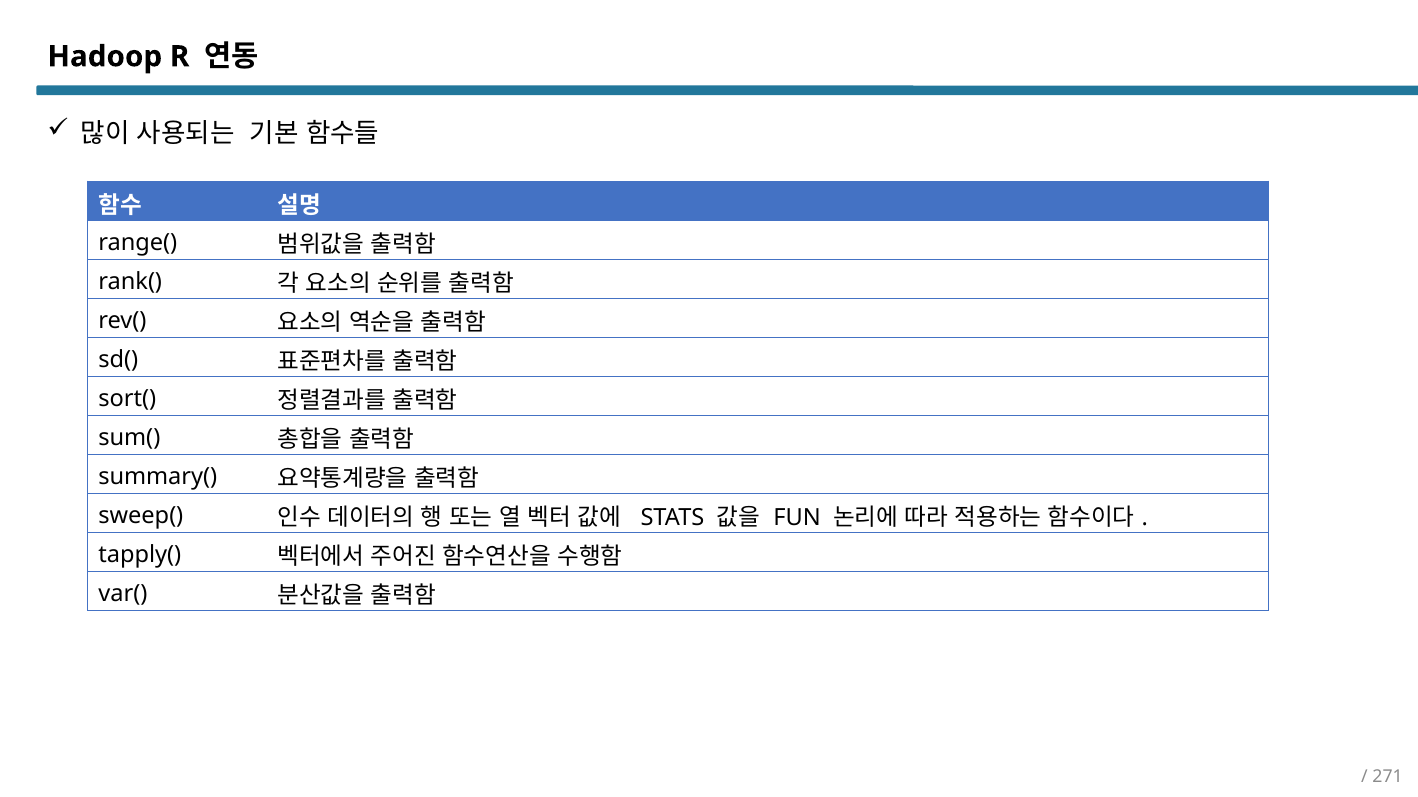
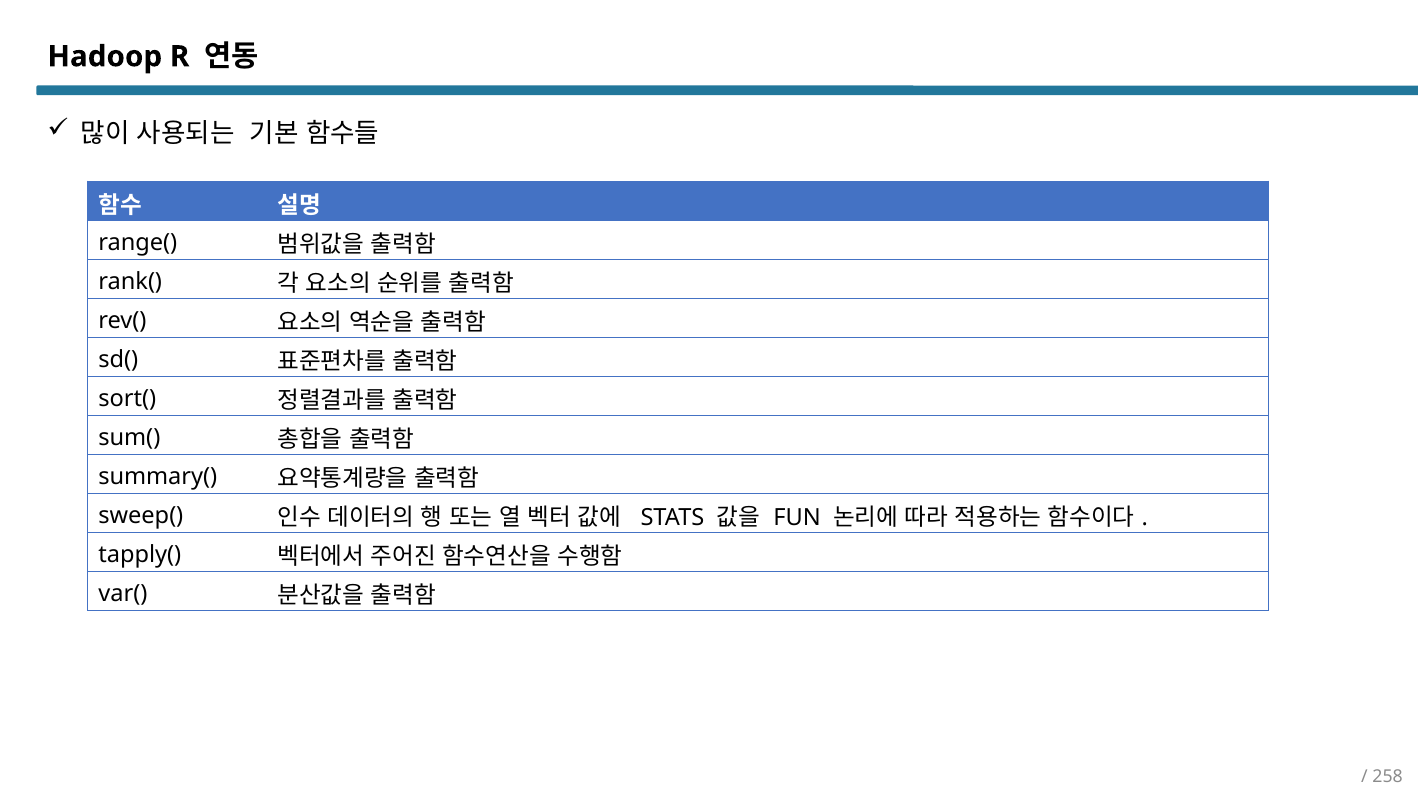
271: 271 -> 258
